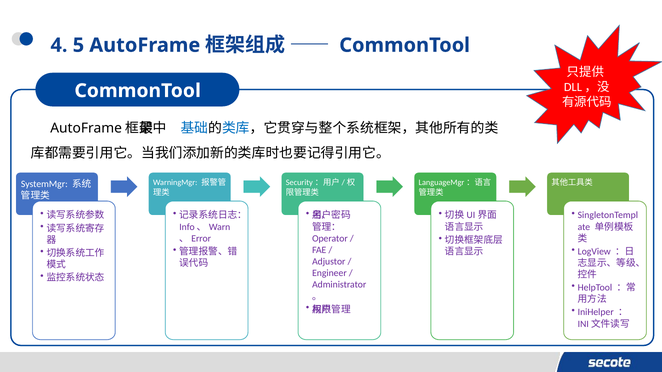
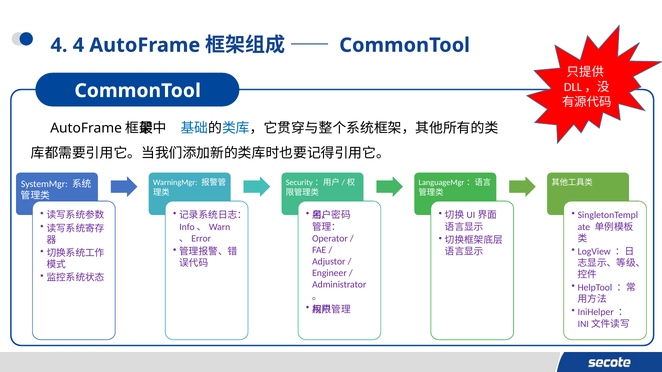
4 5: 5 -> 4
